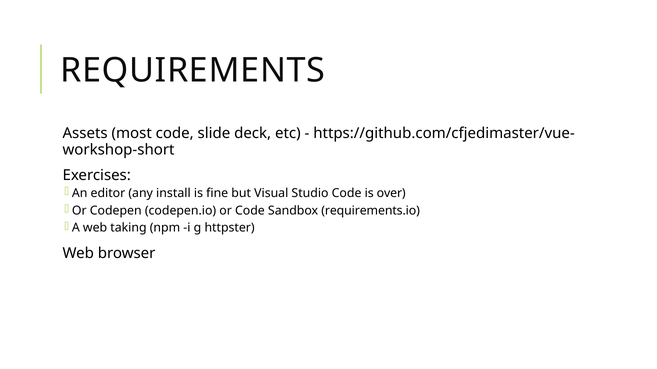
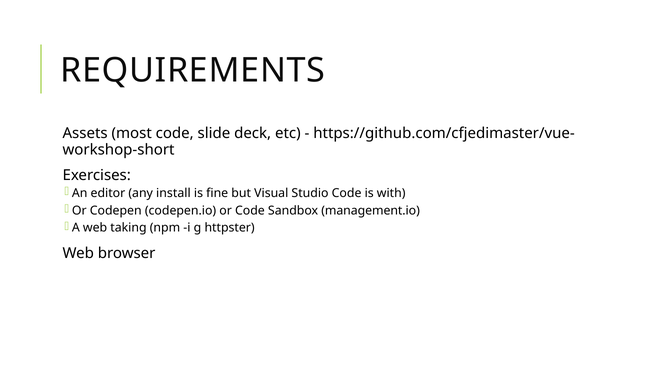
over: over -> with
requirements.io: requirements.io -> management.io
